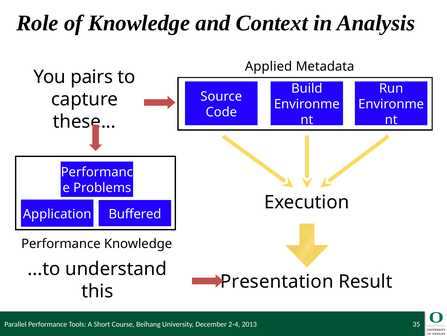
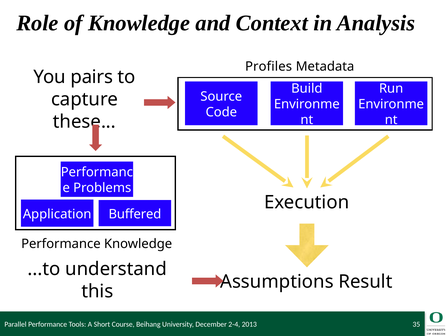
Applied: Applied -> Profiles
Presentation: Presentation -> Assumptions
